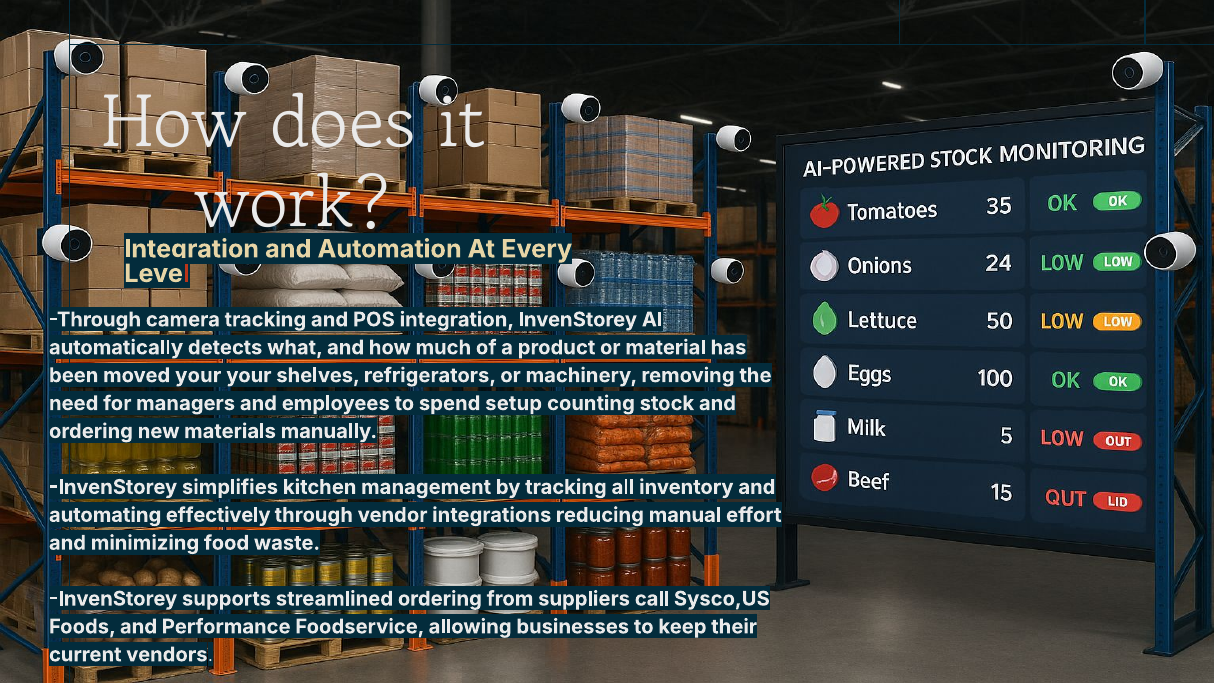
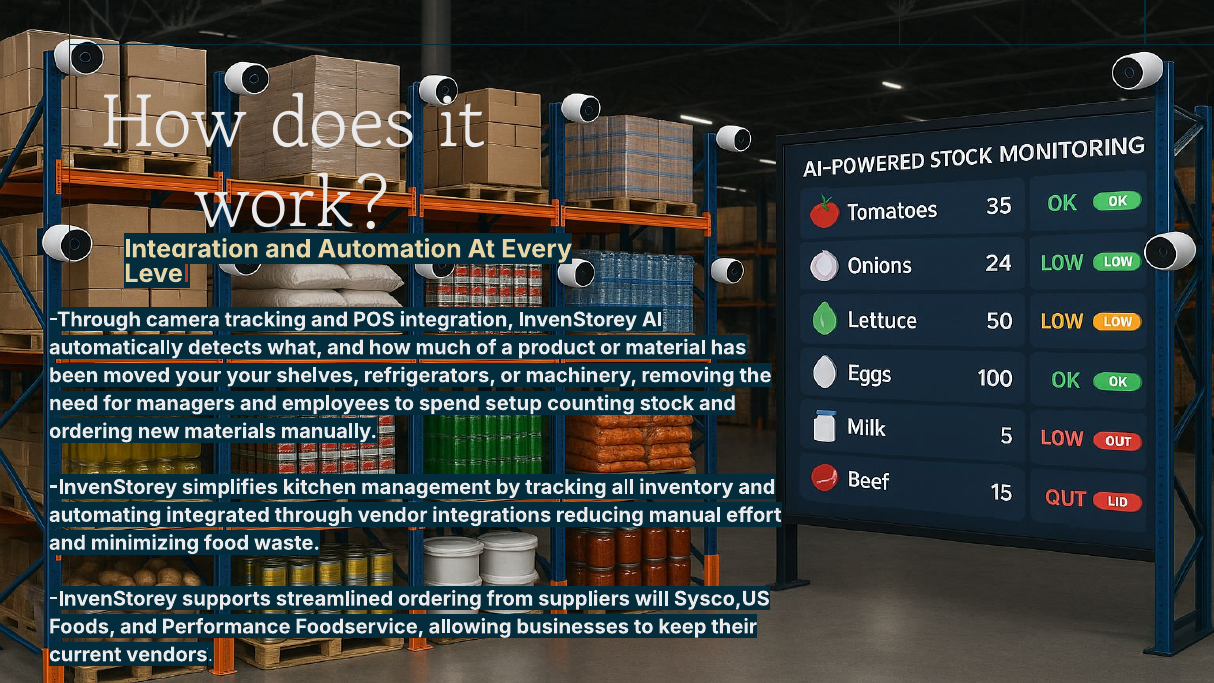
effectively: effectively -> integrated
call: call -> will
